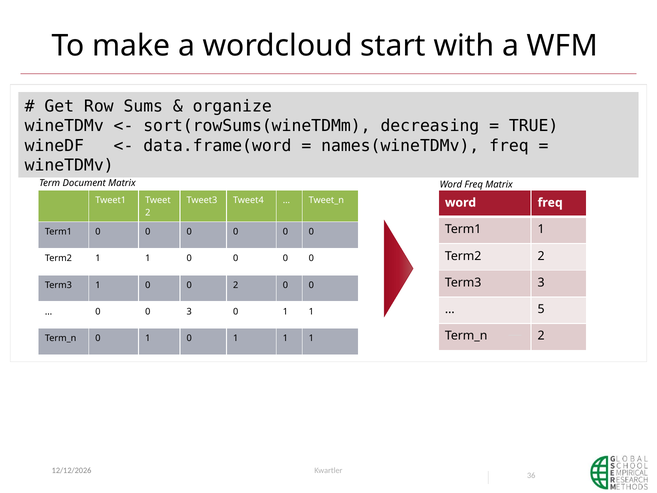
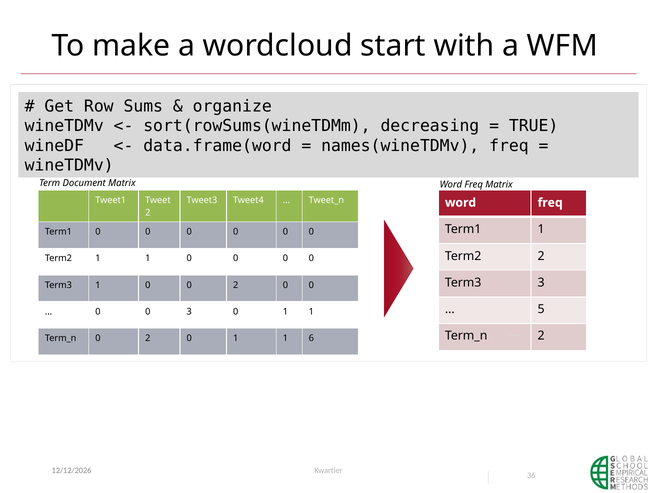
1 at (148, 338): 1 -> 2
1 1 1: 1 -> 6
